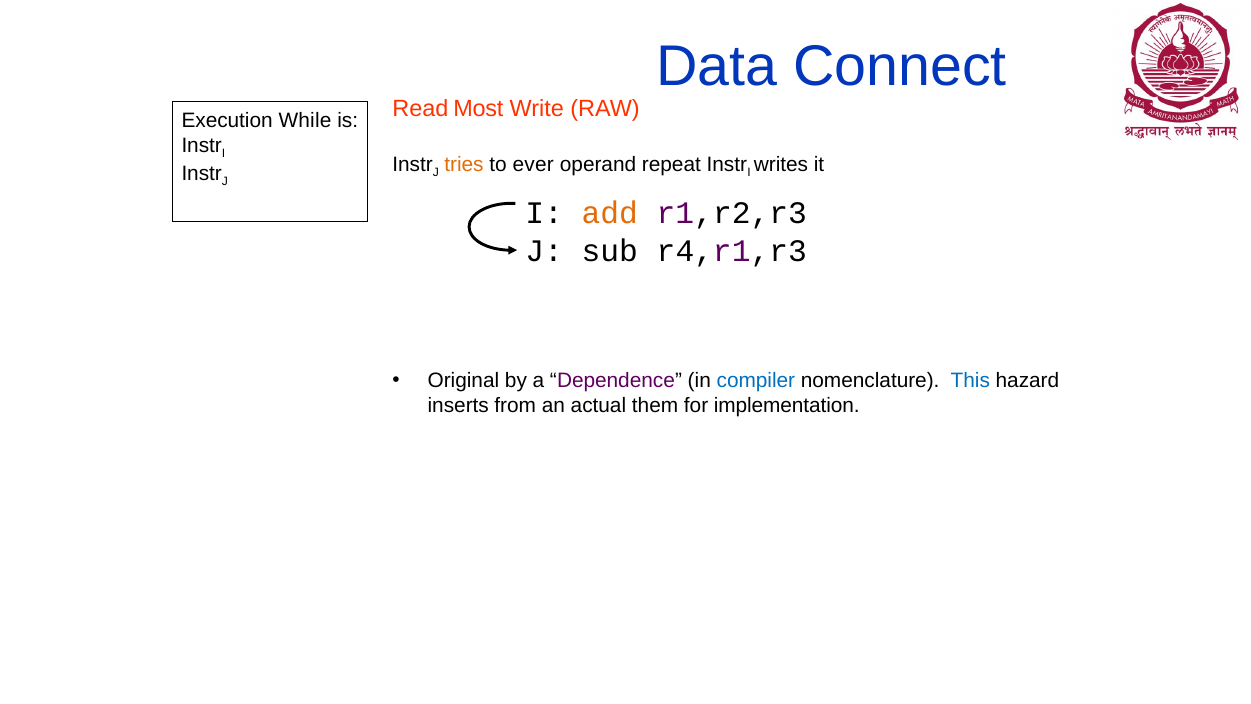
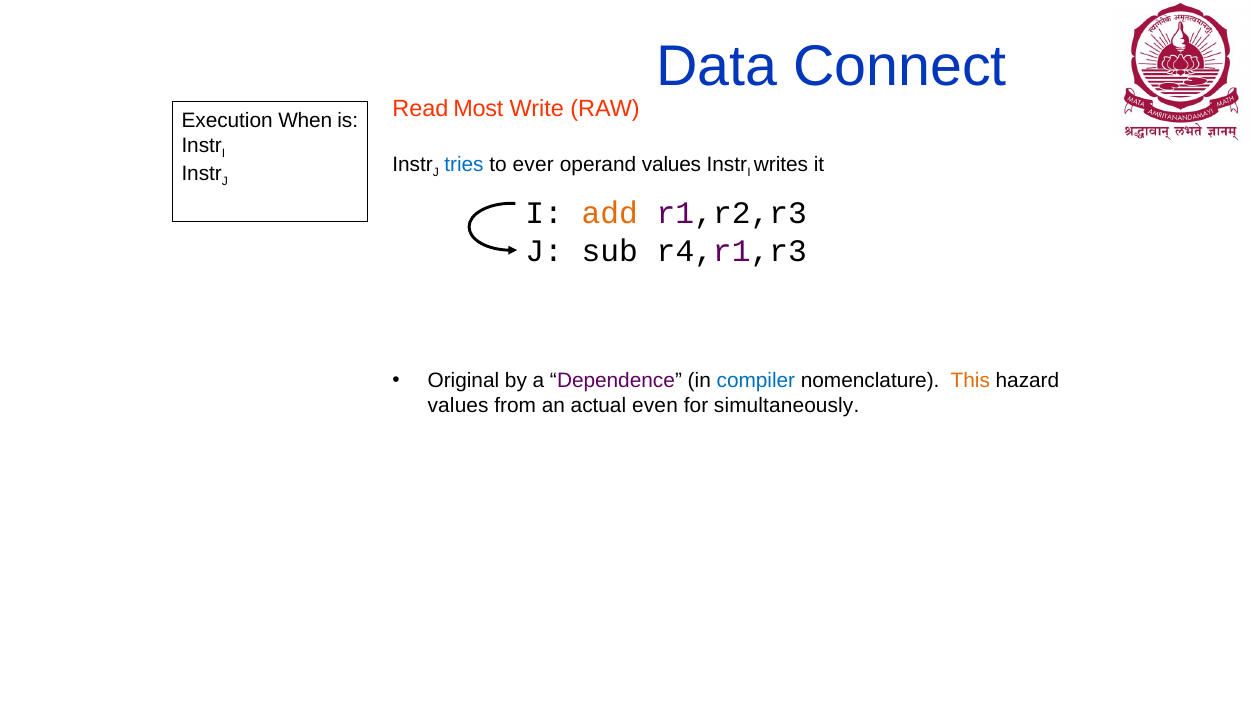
While: While -> When
tries colour: orange -> blue
operand repeat: repeat -> values
This colour: blue -> orange
inserts at (458, 406): inserts -> values
them: them -> even
implementation: implementation -> simultaneously
